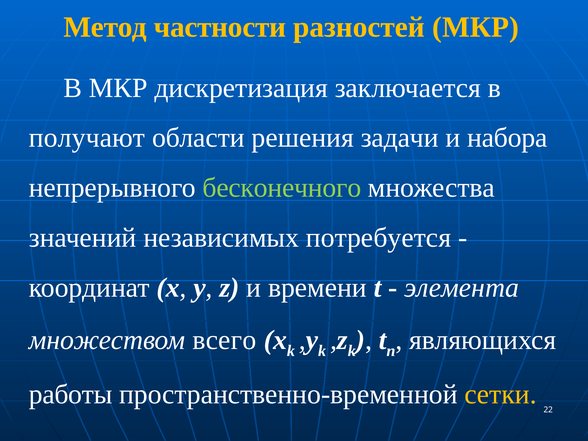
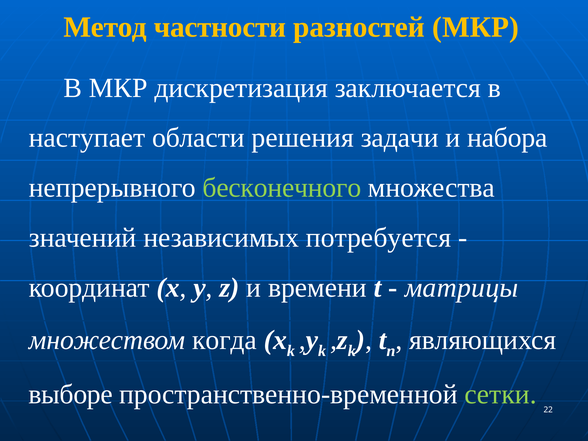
получают: получают -> наступает
элемента: элемента -> матрицы
всего: всего -> когда
работы: работы -> выборе
сетки colour: yellow -> light green
